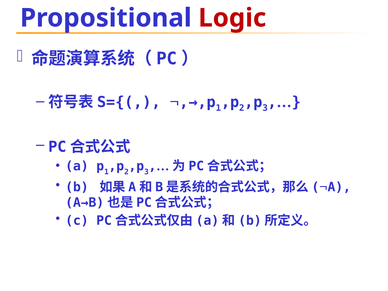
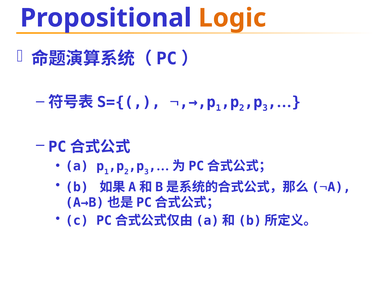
Logic colour: red -> orange
